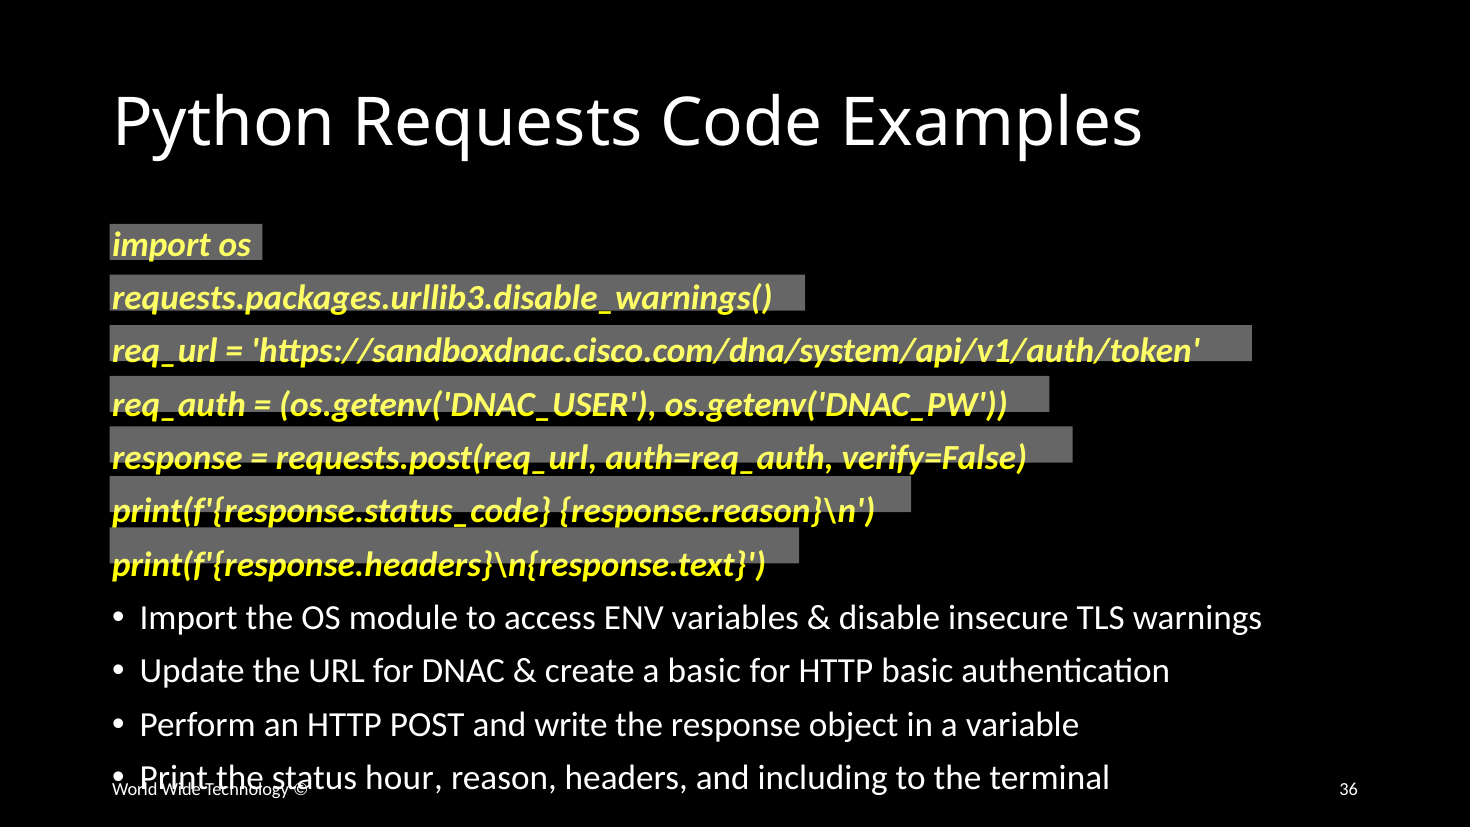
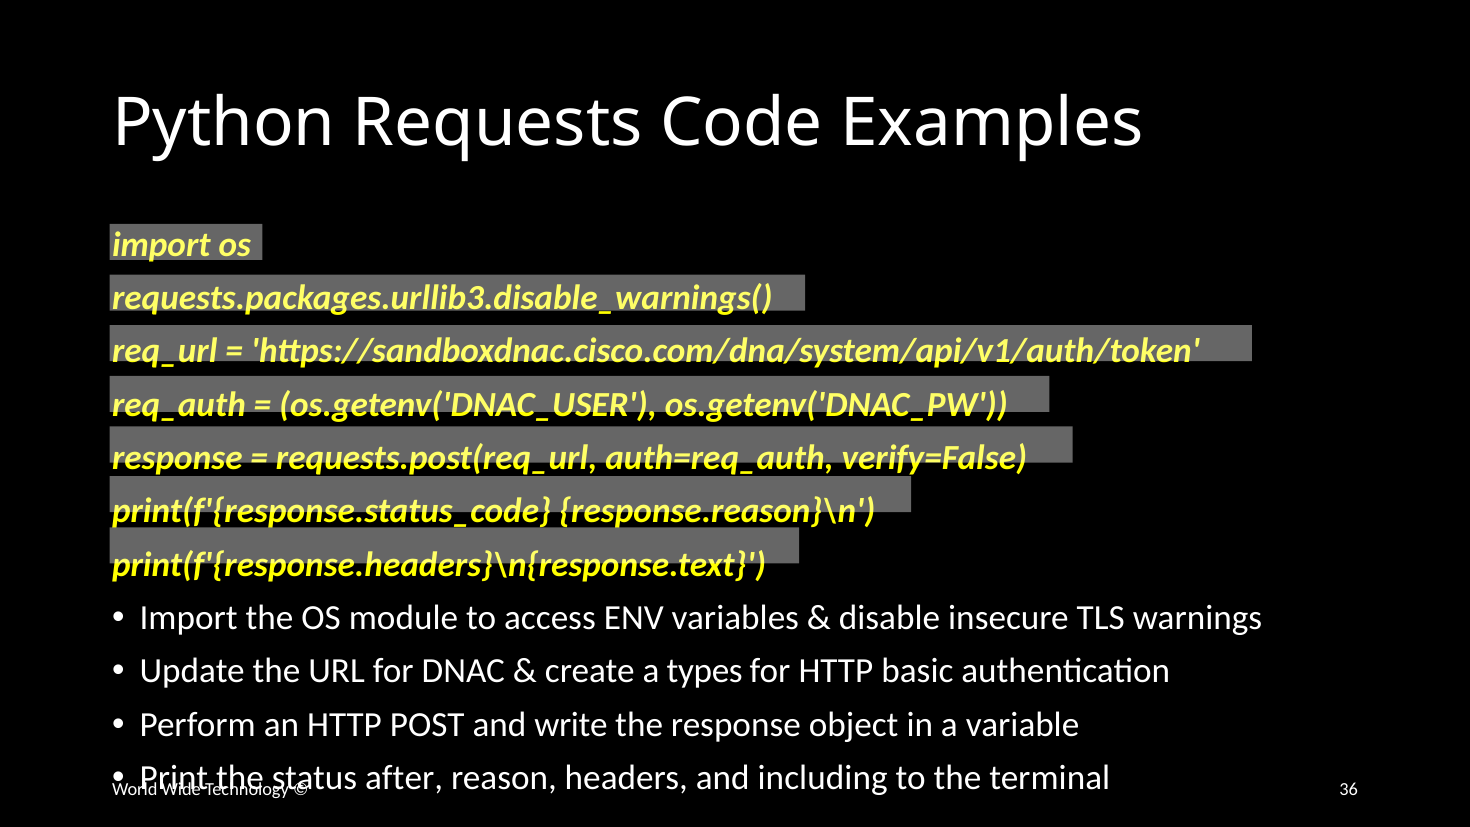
a basic: basic -> types
hour: hour -> after
